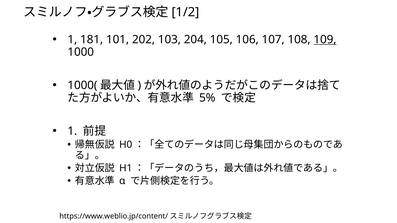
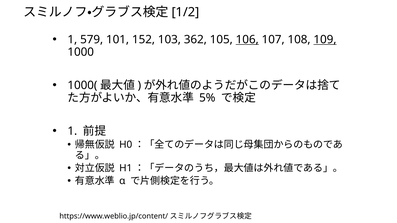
181: 181 -> 579
202: 202 -> 152
204: 204 -> 362
106 underline: none -> present
